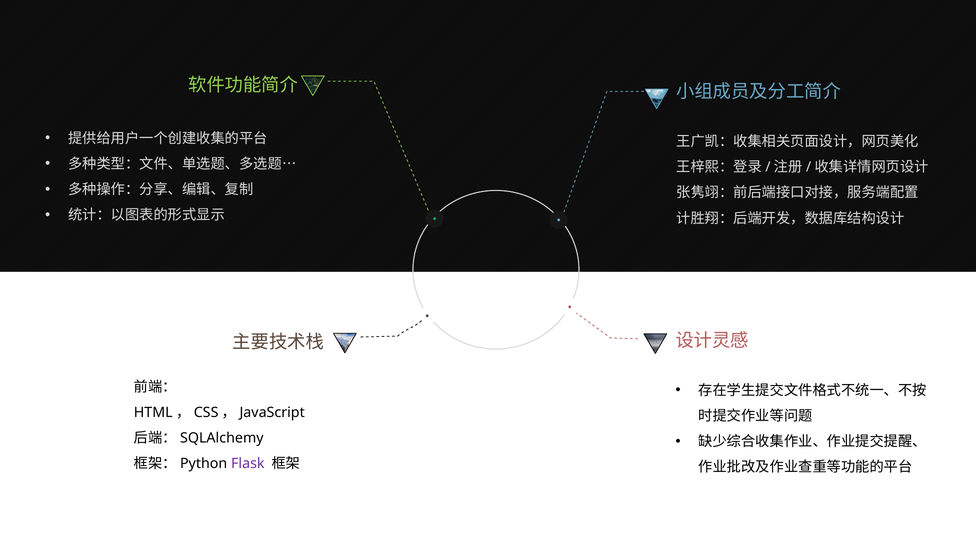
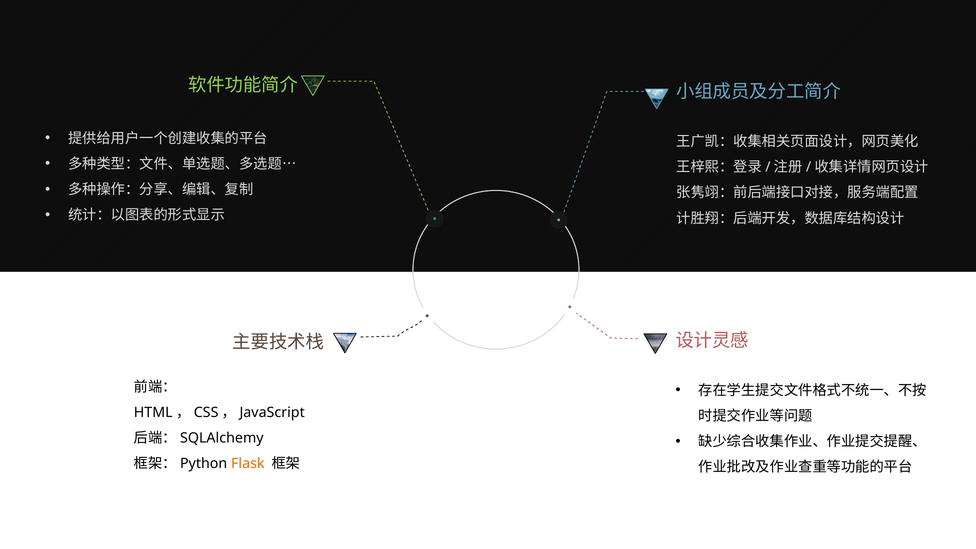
Flask colour: purple -> orange
